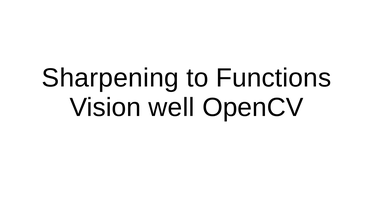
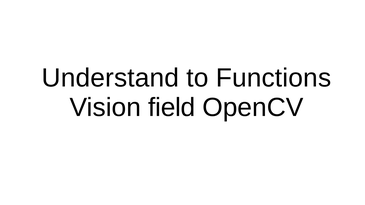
Sharpening: Sharpening -> Understand
well: well -> field
